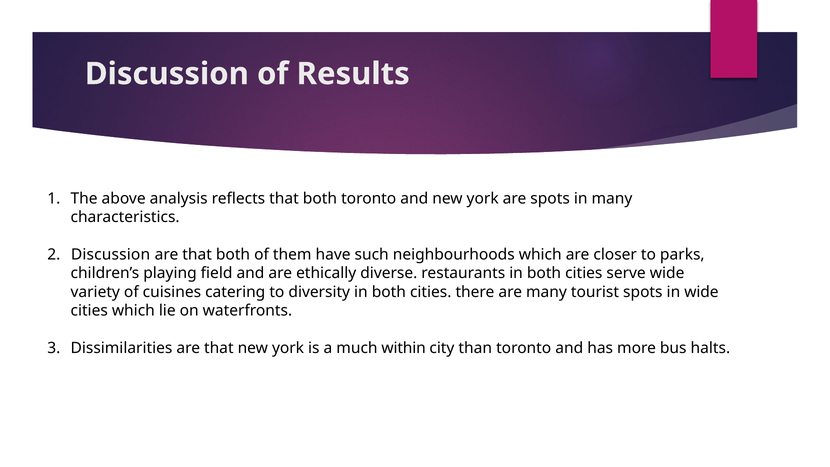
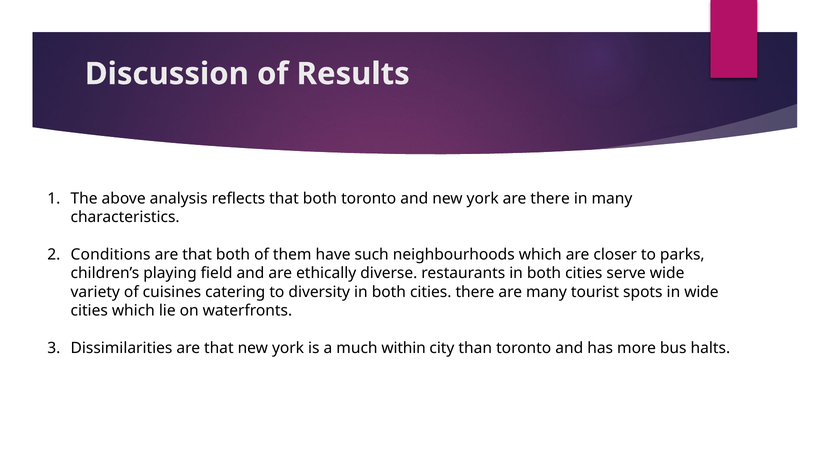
are spots: spots -> there
Discussion at (111, 255): Discussion -> Conditions
